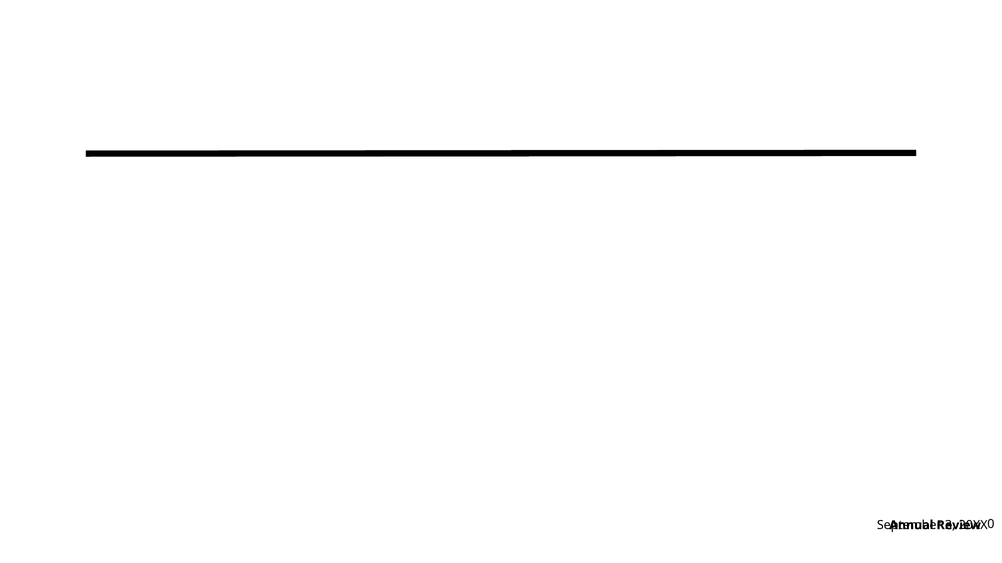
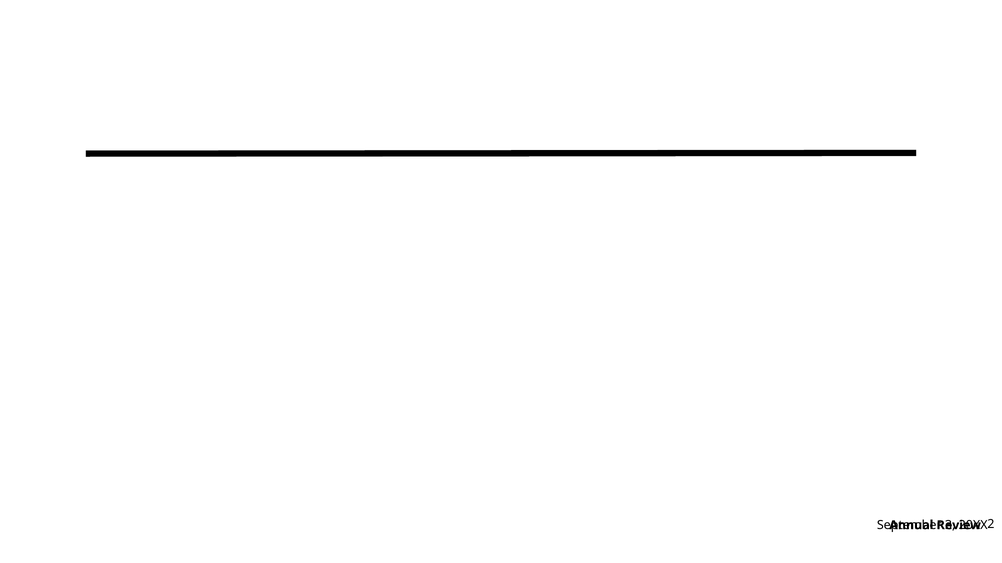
0: 0 -> 2
